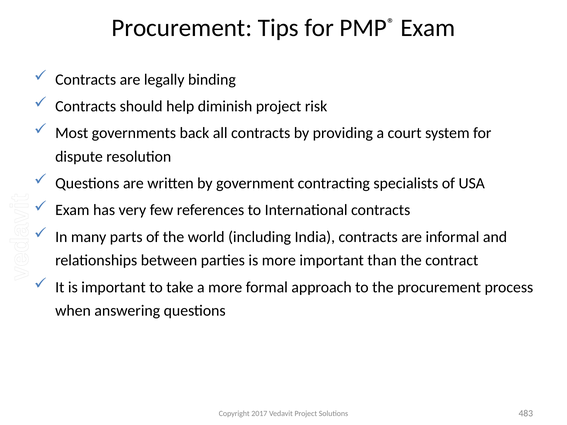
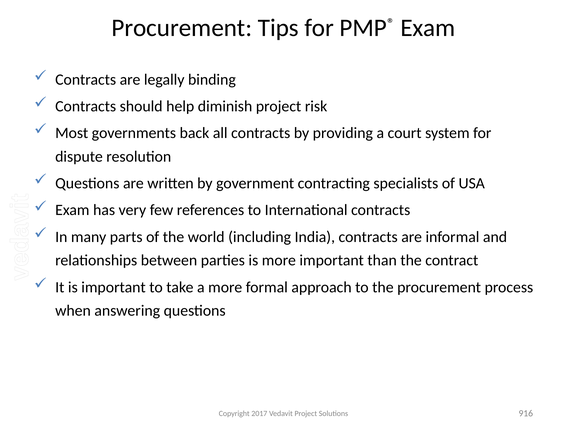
483: 483 -> 916
